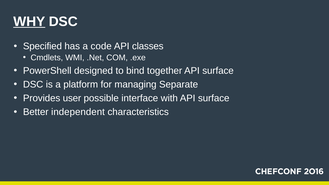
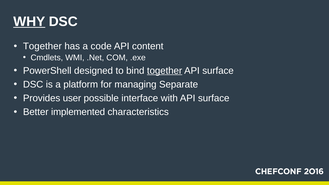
Specified at (42, 46): Specified -> Together
classes: classes -> content
together at (165, 71) underline: none -> present
independent: independent -> implemented
